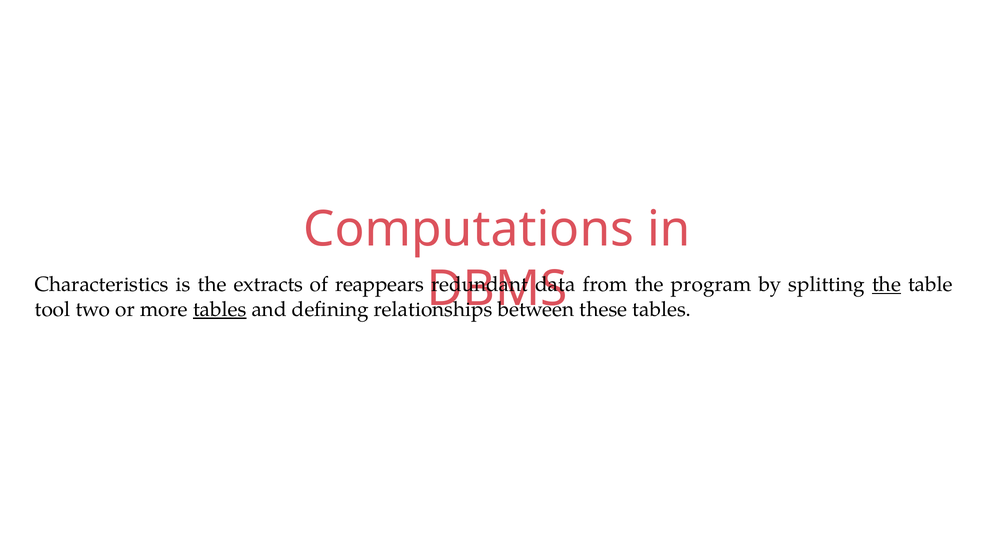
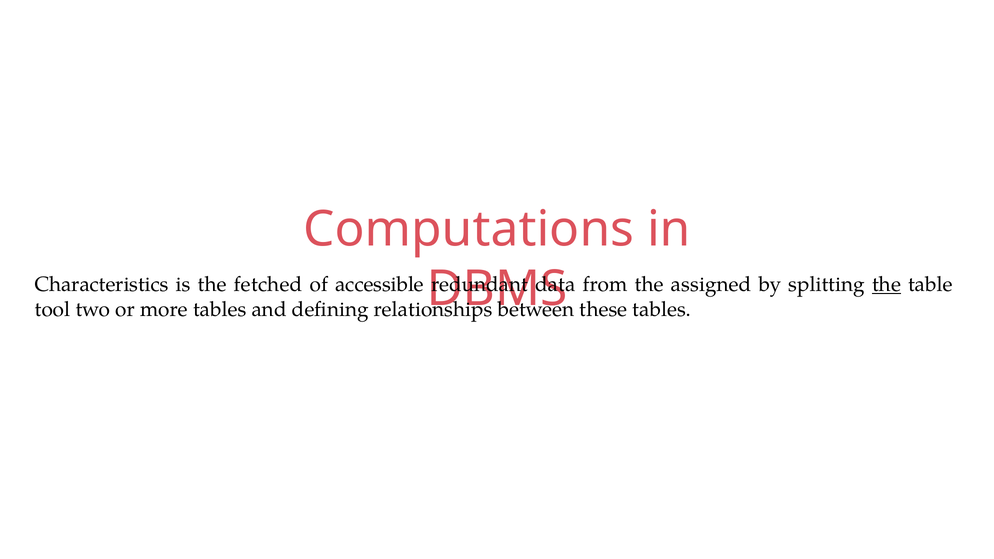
extracts: extracts -> fetched
reappears: reappears -> accessible
program: program -> assigned
tables at (220, 310) underline: present -> none
